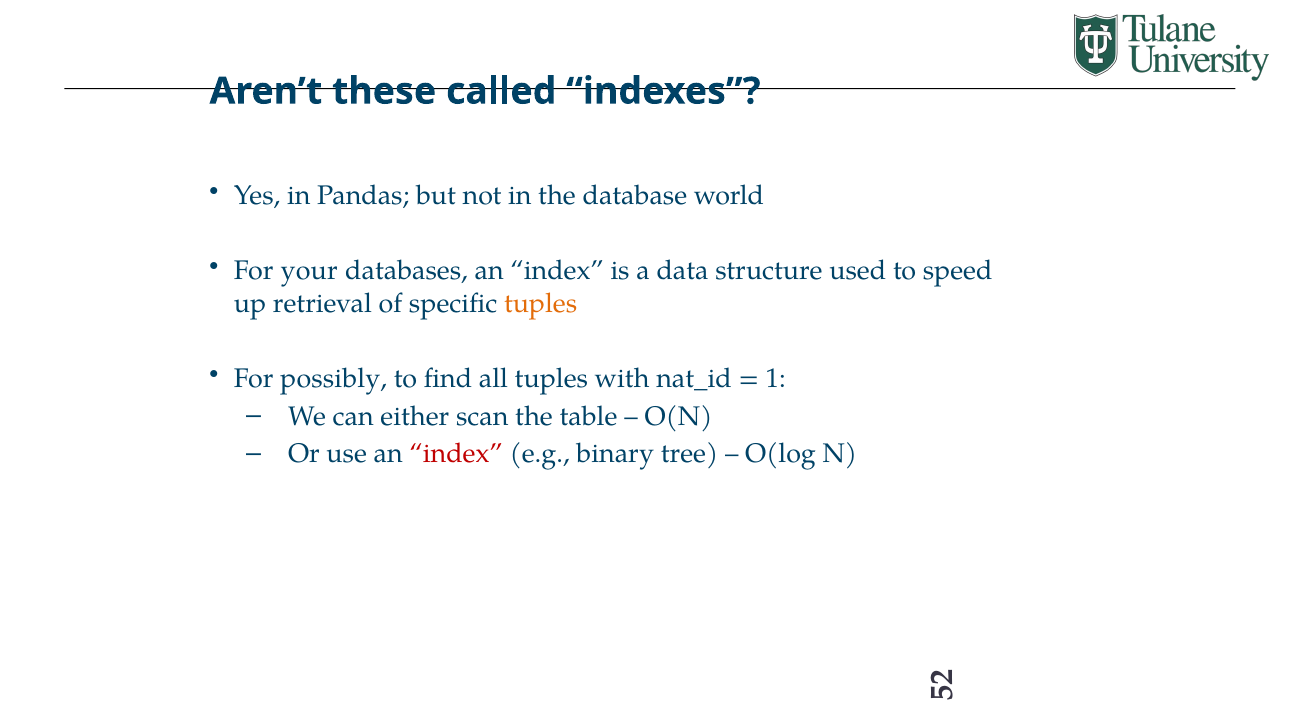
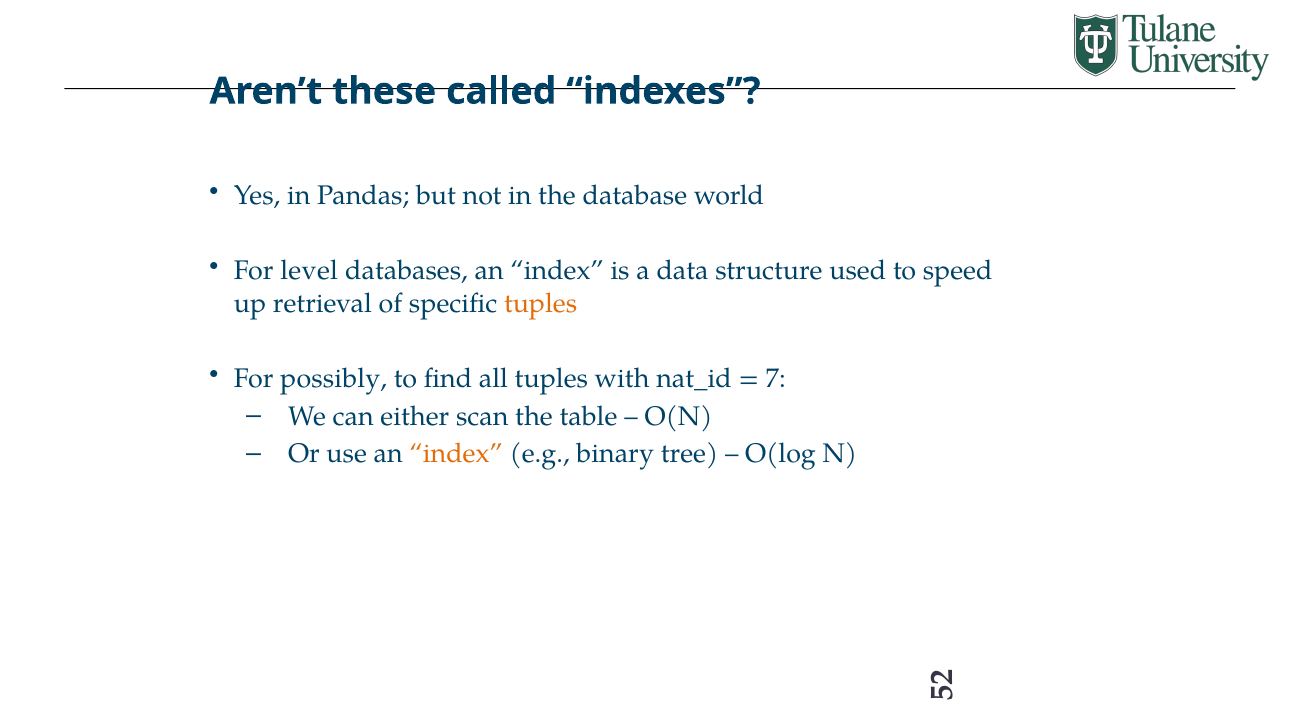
your: your -> level
1: 1 -> 7
index at (456, 454) colour: red -> orange
